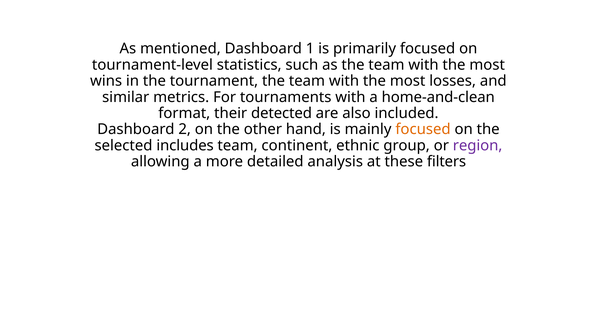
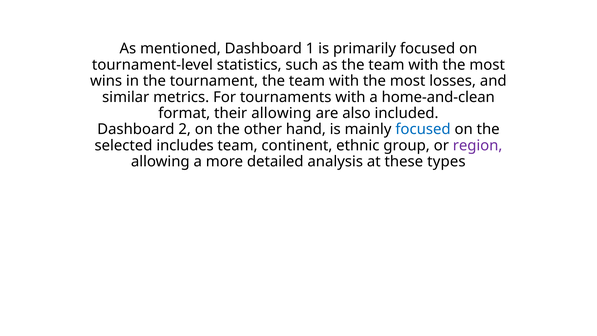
their detected: detected -> allowing
focused at (423, 129) colour: orange -> blue
filters: filters -> types
